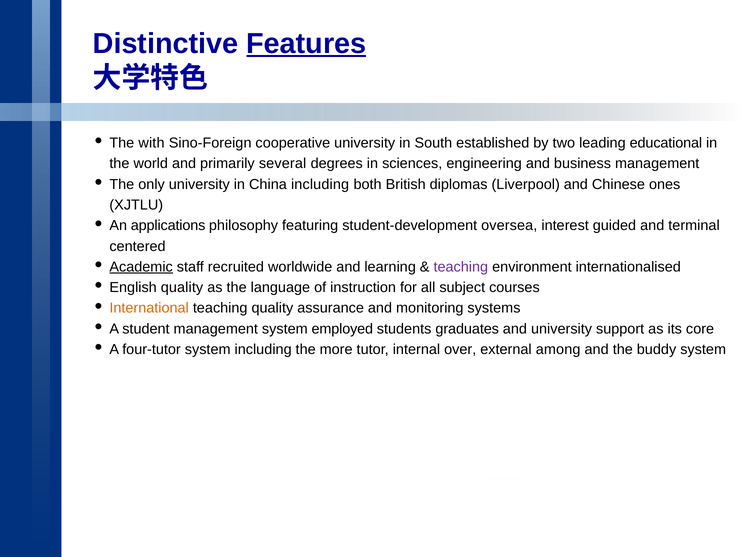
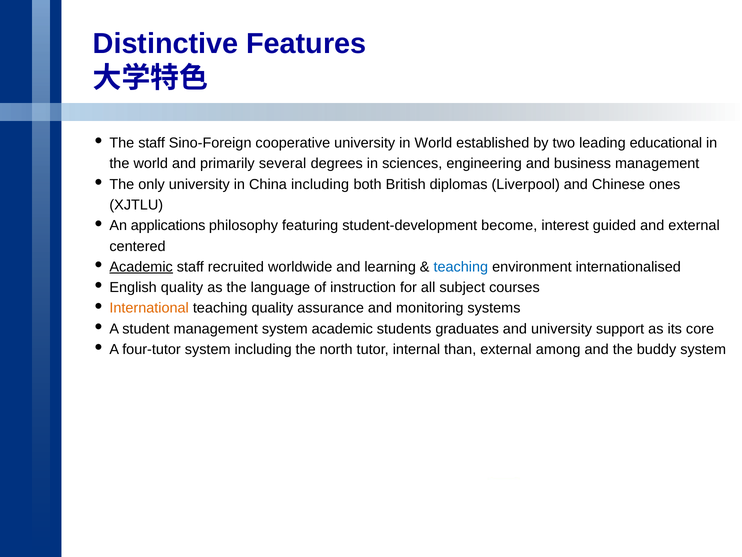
Features underline: present -> none
The with: with -> staff
in South: South -> World
oversea: oversea -> become
and terminal: terminal -> external
teaching at (461, 267) colour: purple -> blue
system employed: employed -> academic
more: more -> north
over: over -> than
